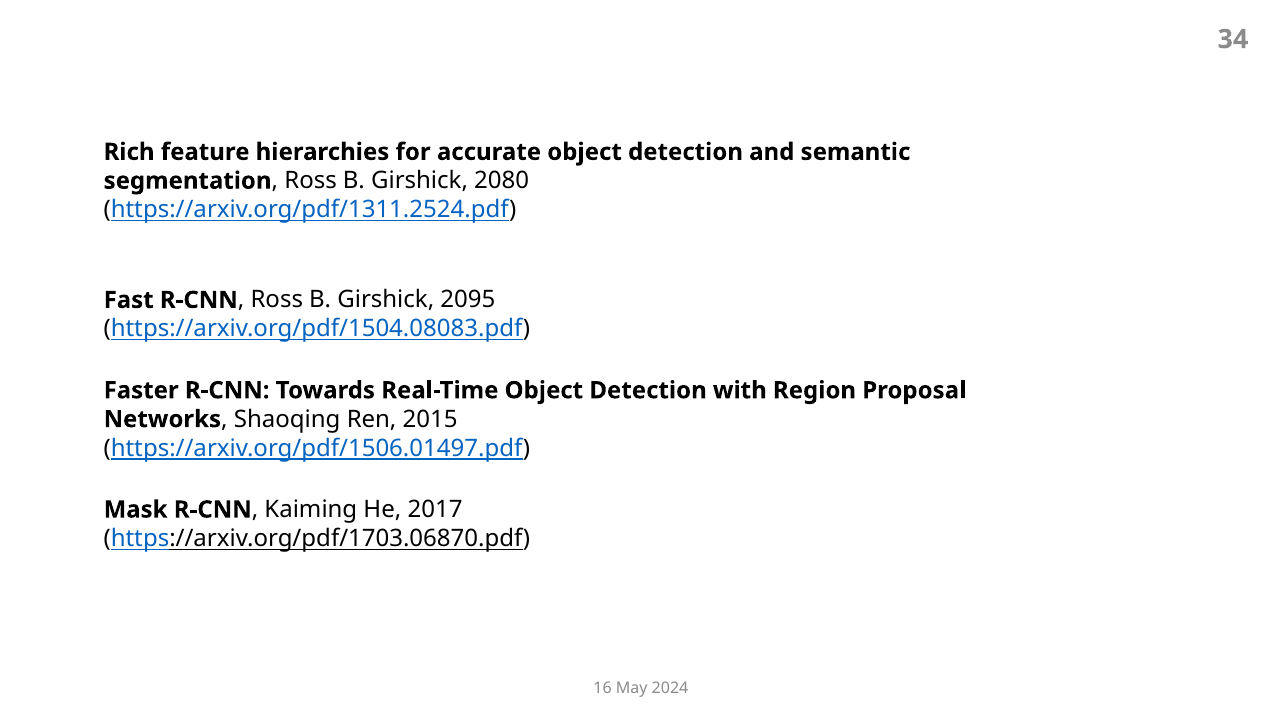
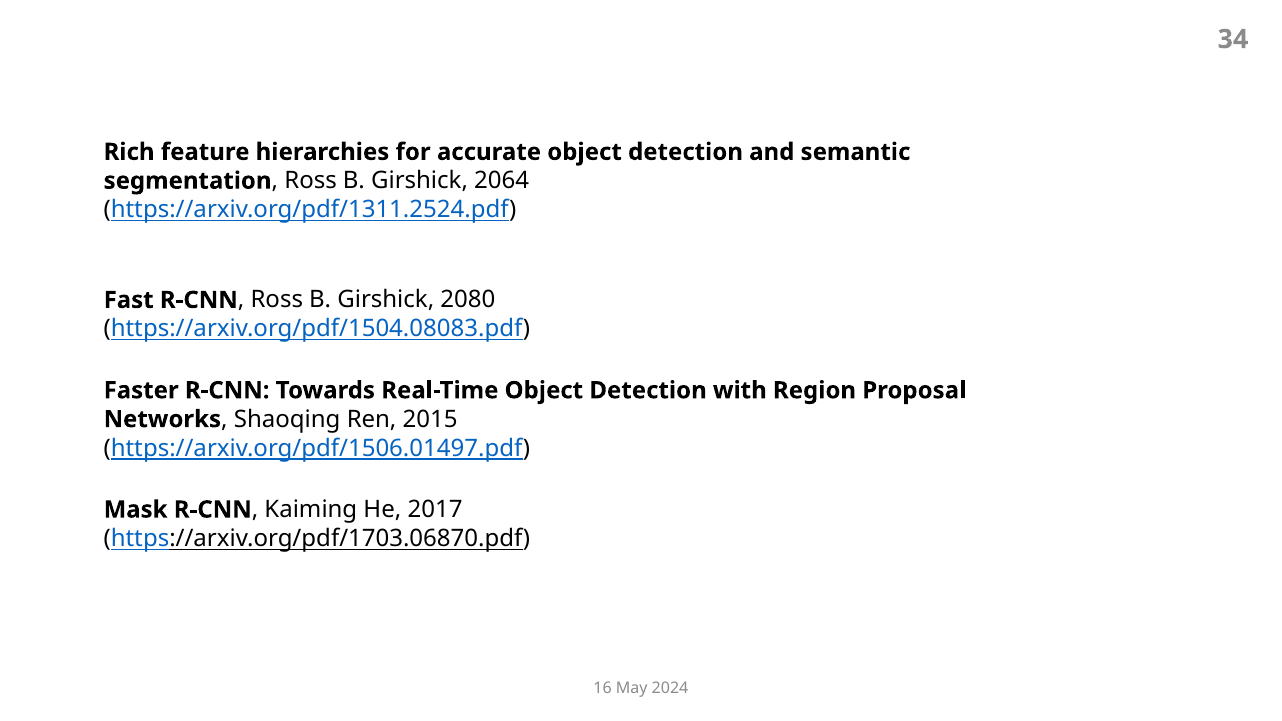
2080: 2080 -> 2064
2095: 2095 -> 2080
